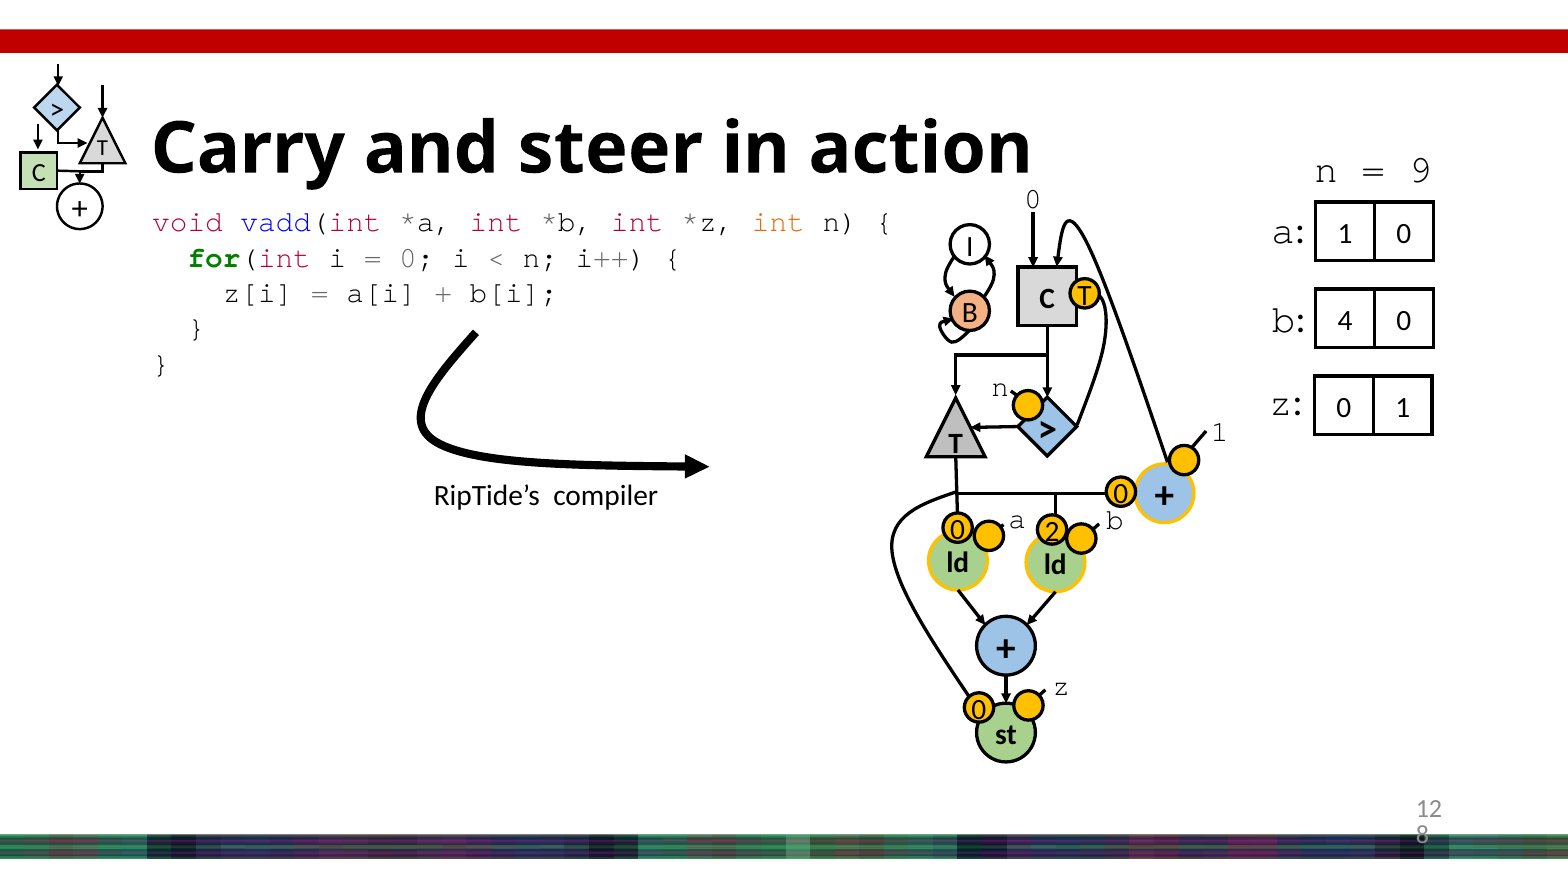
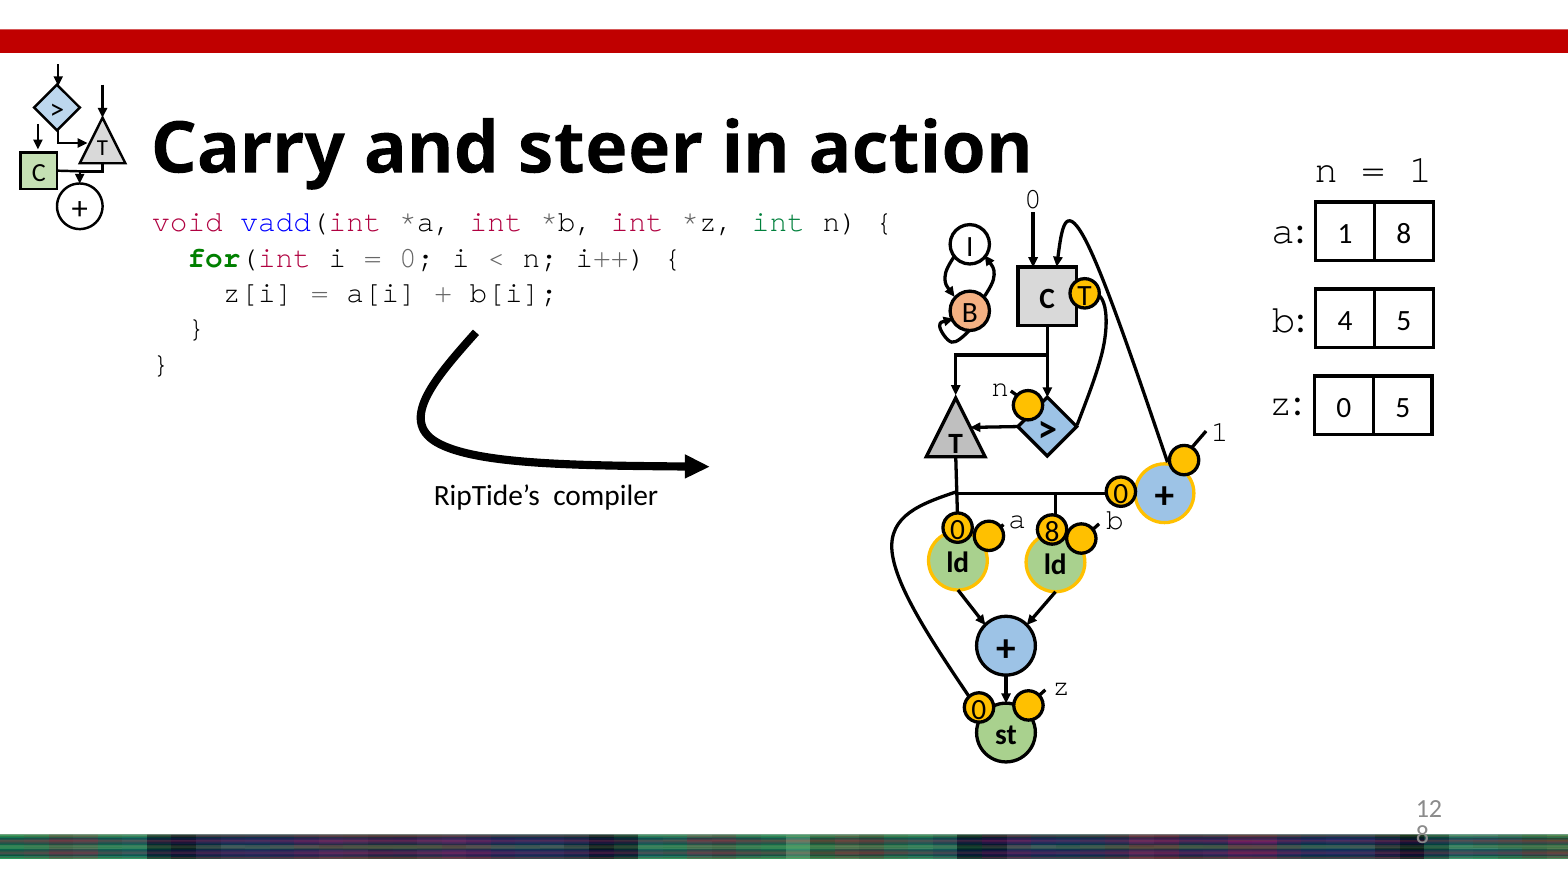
9 at (1420, 170): 9 -> 1
int at (778, 222) colour: orange -> green
1 0: 0 -> 8
4 0: 0 -> 5
0 1: 1 -> 5
0 2: 2 -> 8
